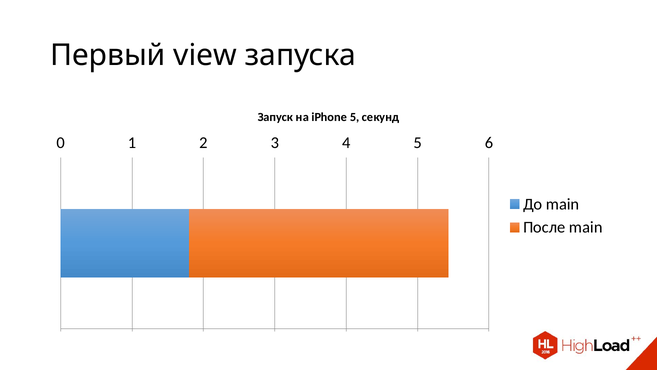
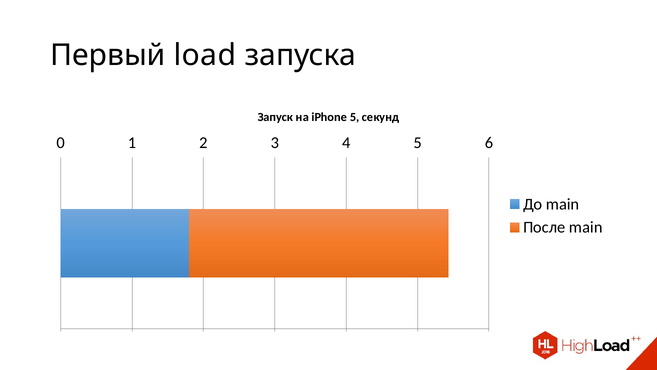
view: view -> load
